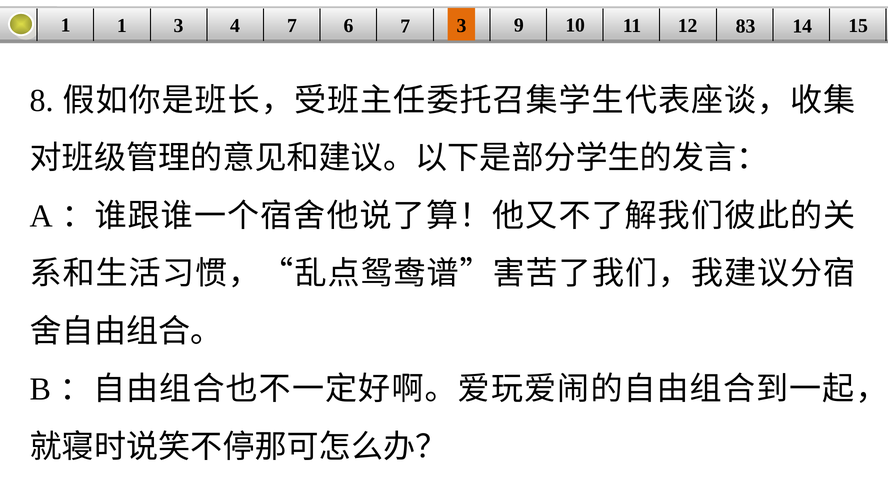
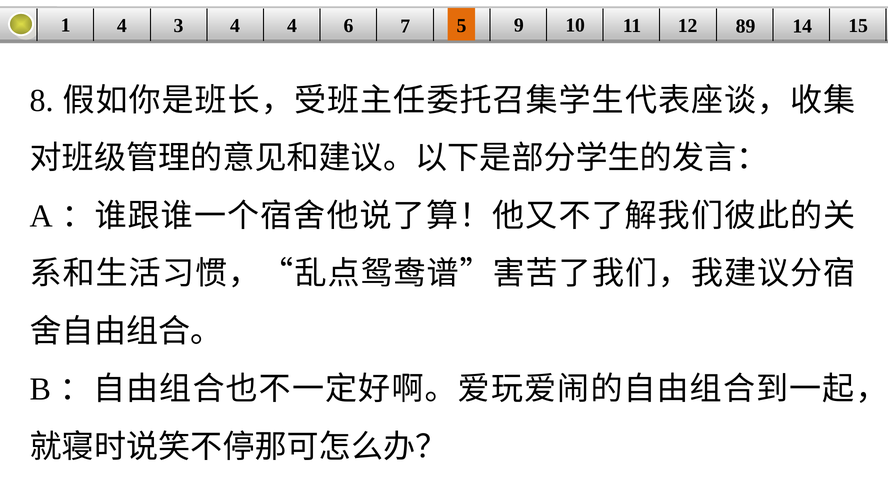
1 1: 1 -> 4
4 7: 7 -> 4
7 3: 3 -> 5
83: 83 -> 89
